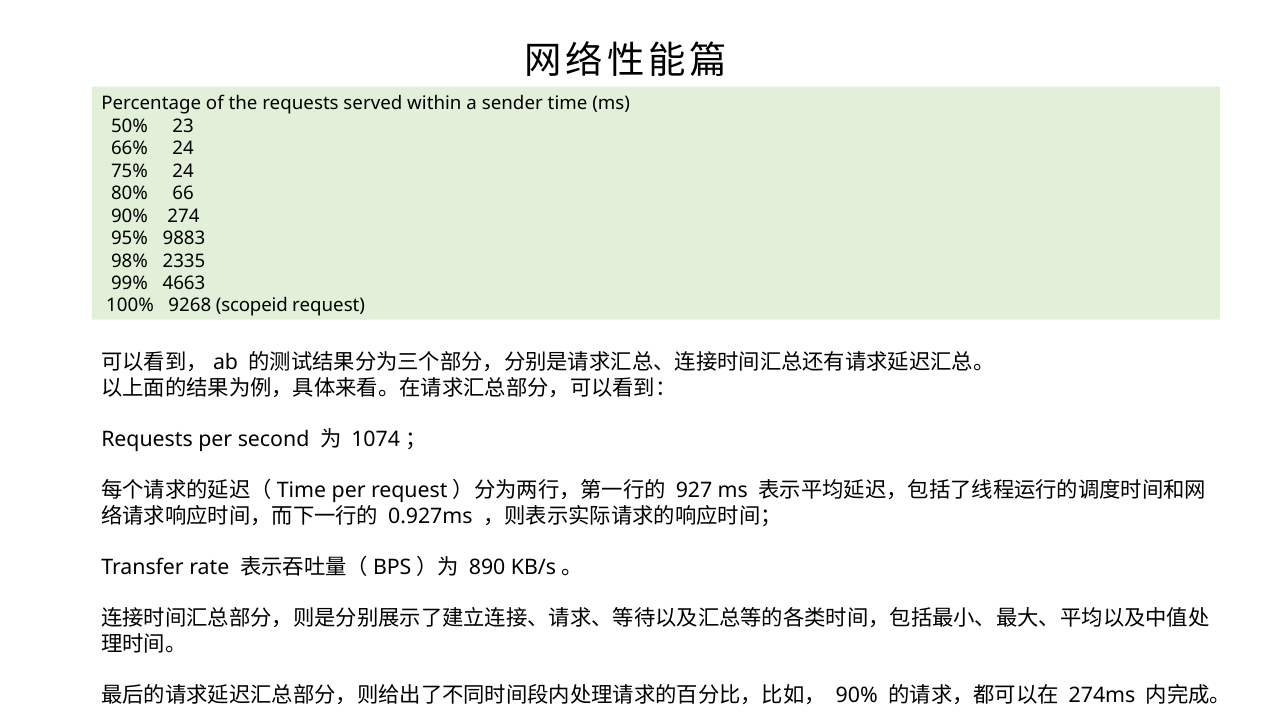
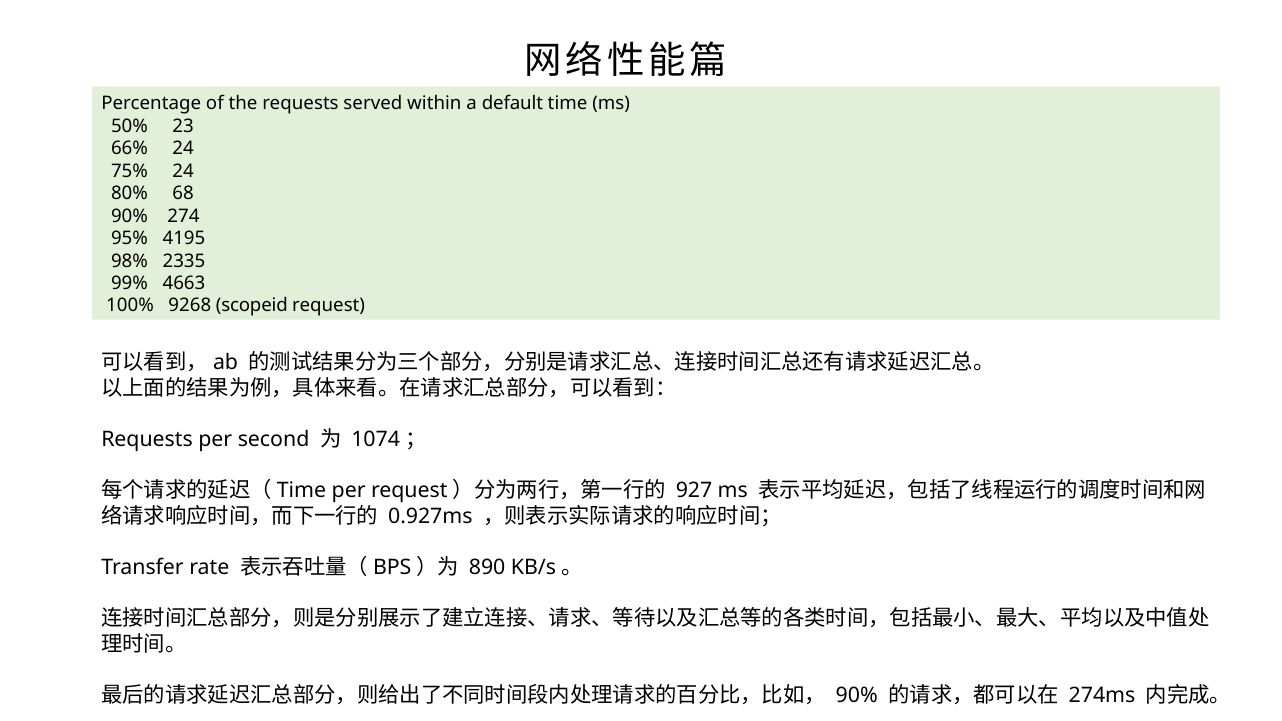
sender: sender -> default
66: 66 -> 68
9883: 9883 -> 4195
